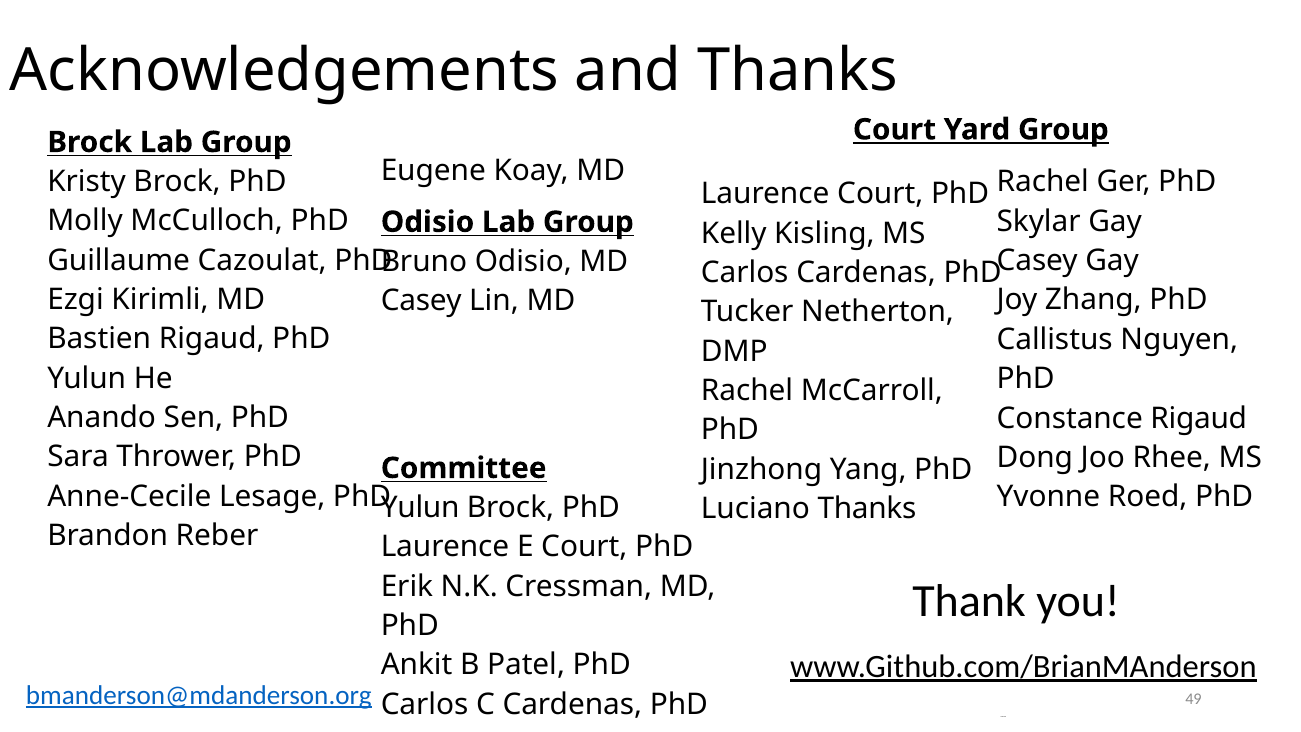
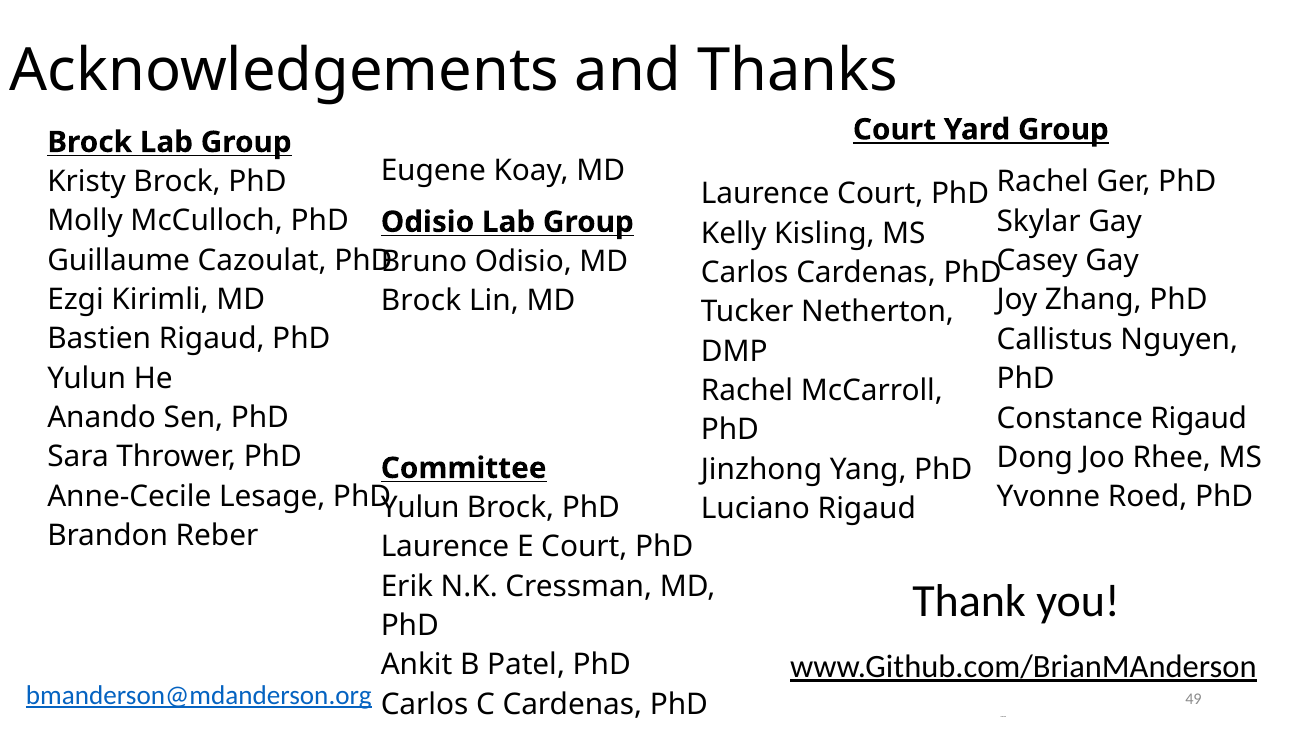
Casey at (421, 301): Casey -> Brock
Luciano Thanks: Thanks -> Rigaud
